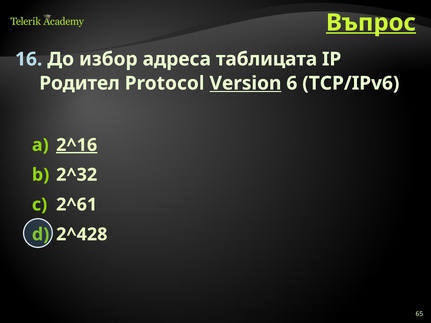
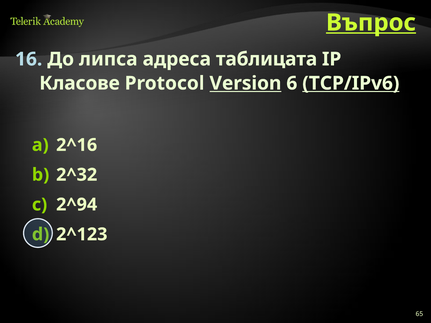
избор: избор -> липса
Родител: Родител -> Класове
TCP/IPv6 underline: none -> present
2^16 underline: present -> none
2^61: 2^61 -> 2^94
2^428: 2^428 -> 2^123
